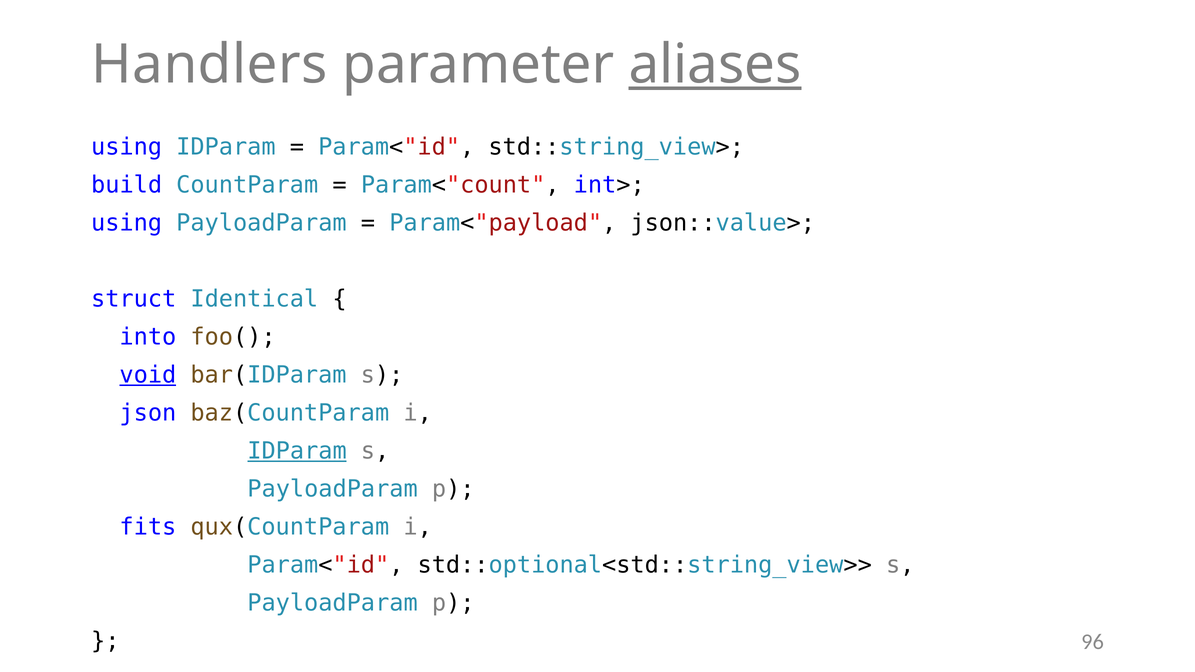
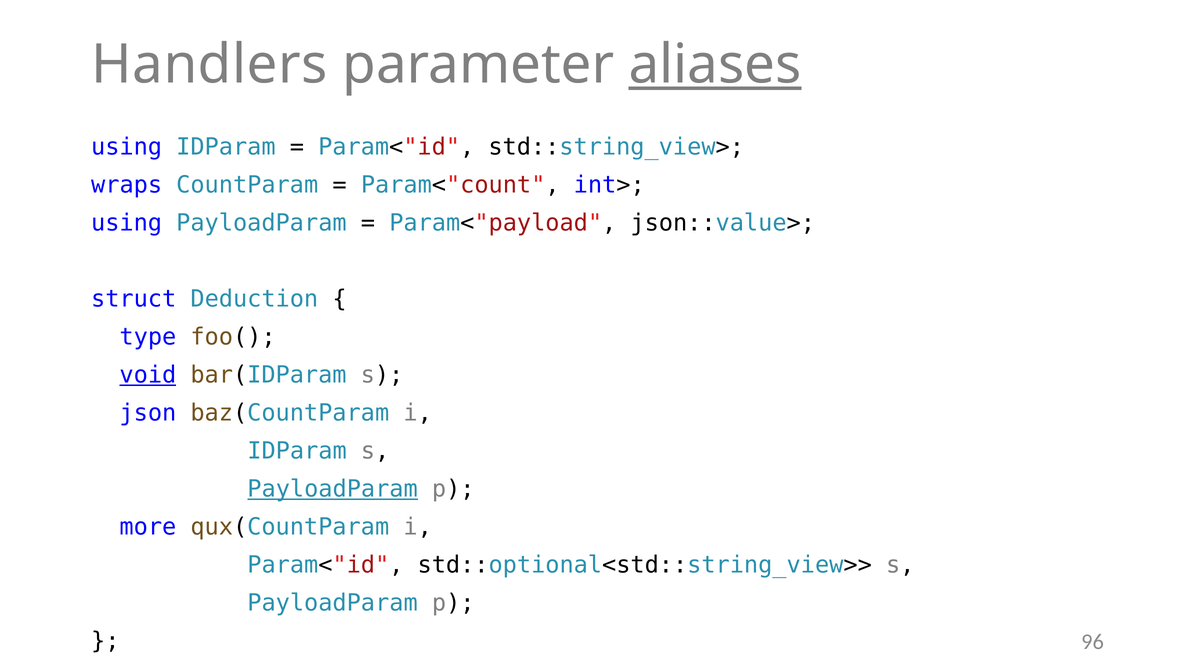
build: build -> wraps
Identical: Identical -> Deduction
into: into -> type
IDParam at (297, 451) underline: present -> none
PayloadParam at (333, 489) underline: none -> present
fits: fits -> more
